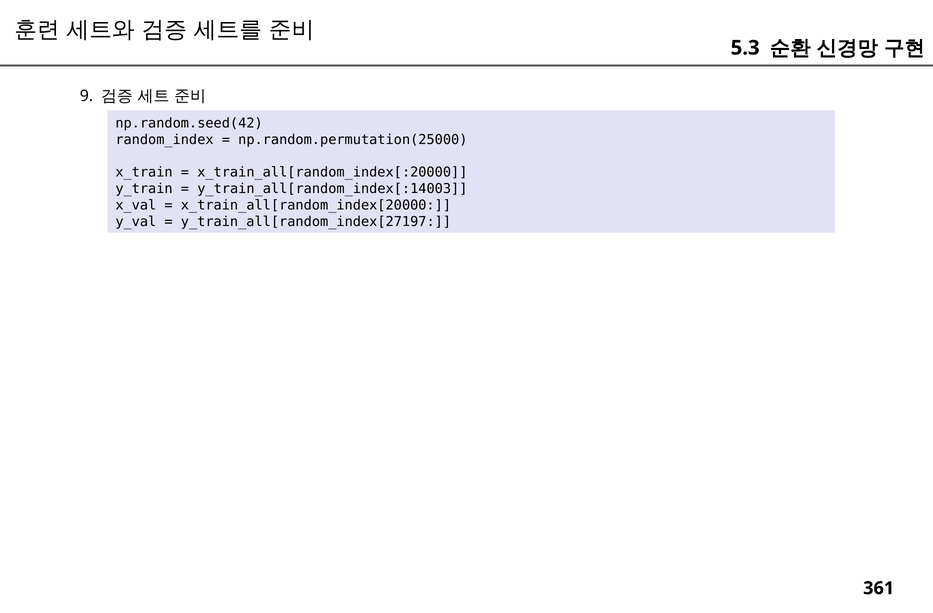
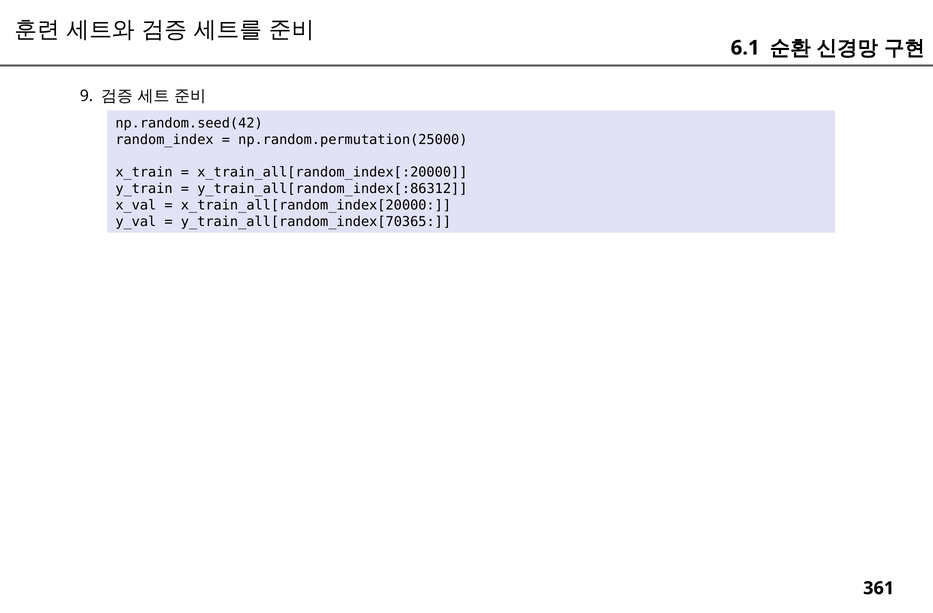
5.3: 5.3 -> 6.1
y_train_all[random_index[:14003: y_train_all[random_index[:14003 -> y_train_all[random_index[:86312
y_train_all[random_index[27197: y_train_all[random_index[27197 -> y_train_all[random_index[70365
